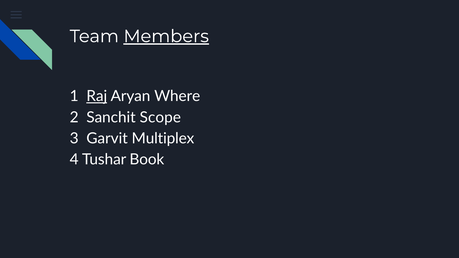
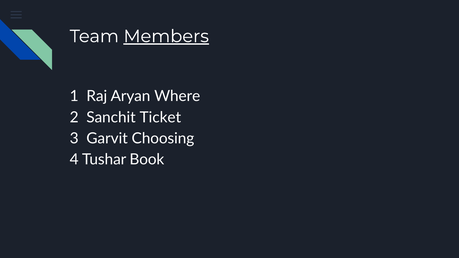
Raj underline: present -> none
Scope: Scope -> Ticket
Multiplex: Multiplex -> Choosing
